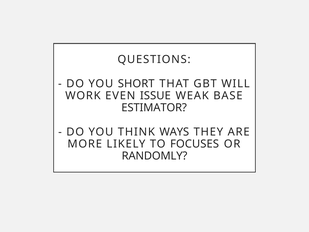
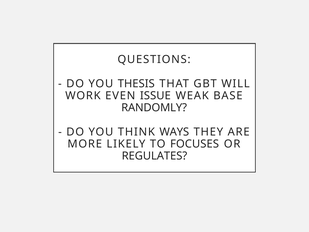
SHORT: SHORT -> THESIS
ESTIMATOR: ESTIMATOR -> RANDOMLY
RANDOMLY: RANDOMLY -> REGULATES
